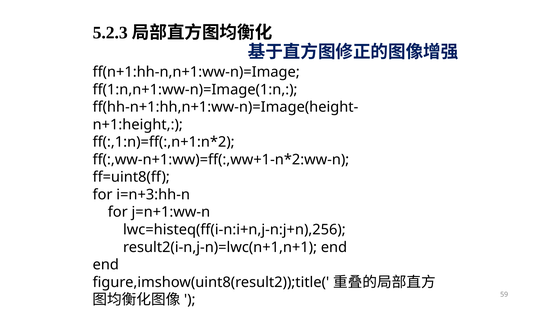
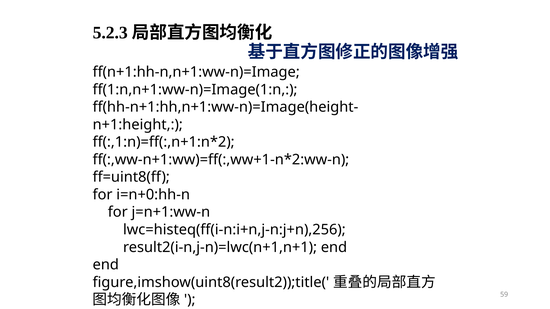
i=n+3:hh-n: i=n+3:hh-n -> i=n+0:hh-n
